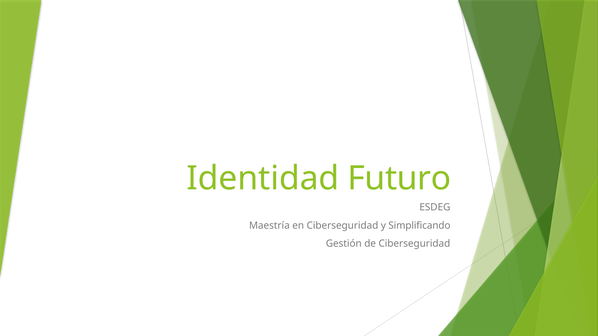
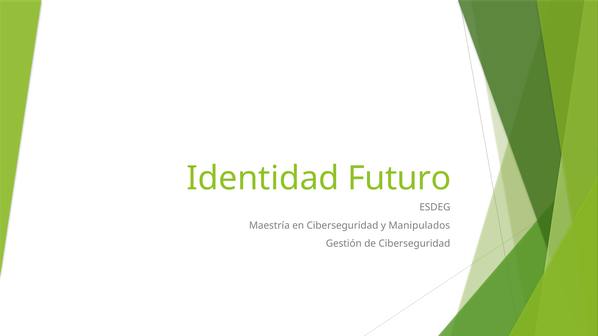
Simplificando: Simplificando -> Manipulados
